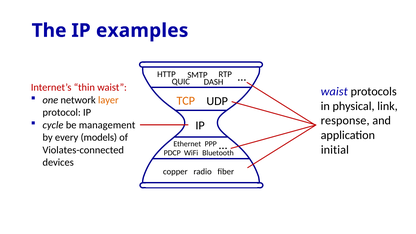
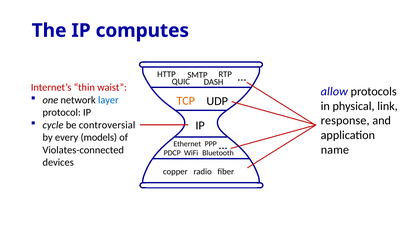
examples: examples -> computes
waist at (334, 91): waist -> allow
layer colour: orange -> blue
management: management -> controversial
initial: initial -> name
